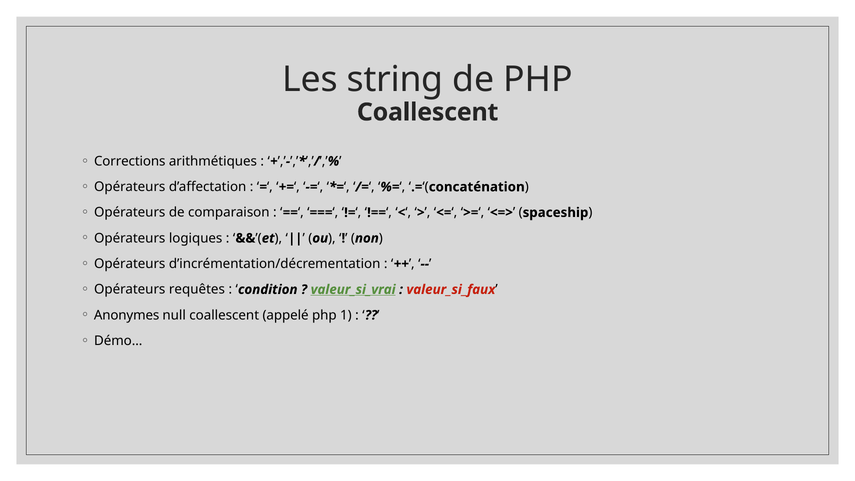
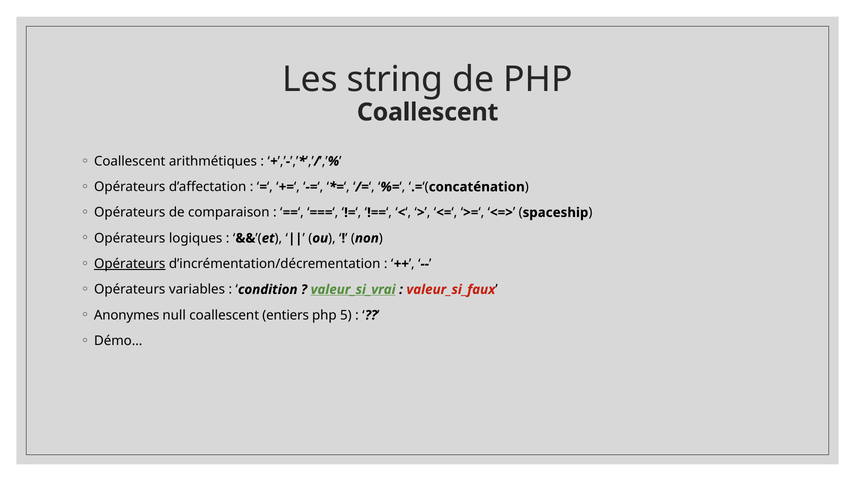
Corrections at (130, 161): Corrections -> Coallescent
Opérateurs at (130, 264) underline: none -> present
requêtes: requêtes -> variables
appelé: appelé -> entiers
1: 1 -> 5
